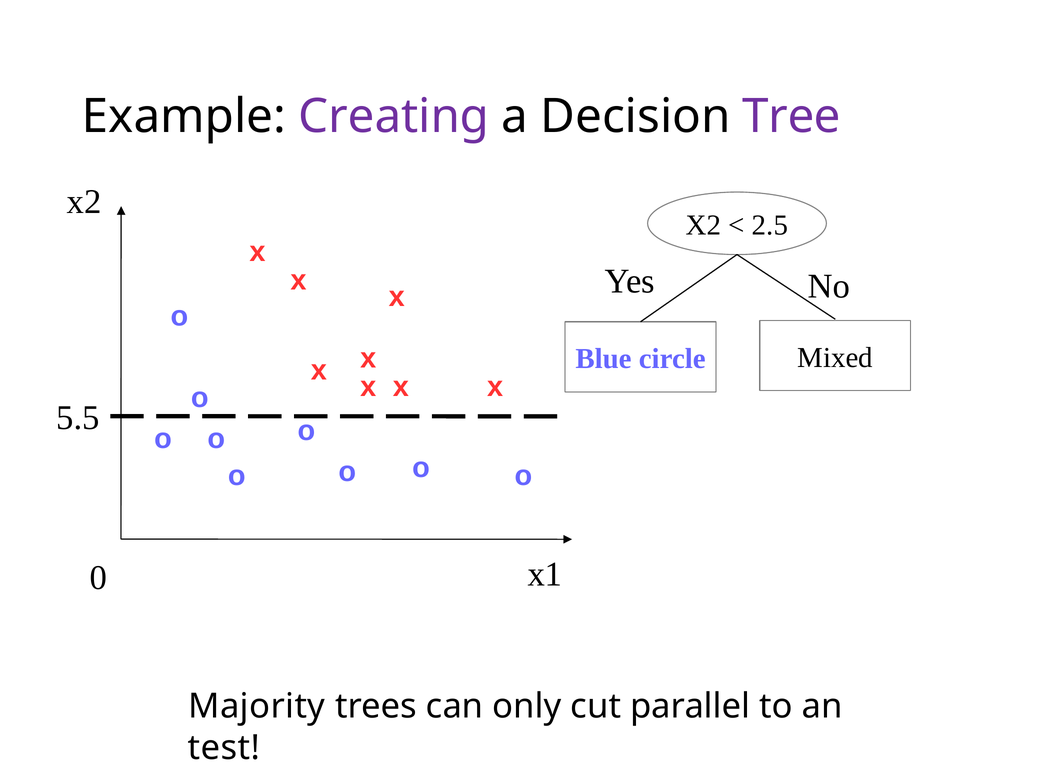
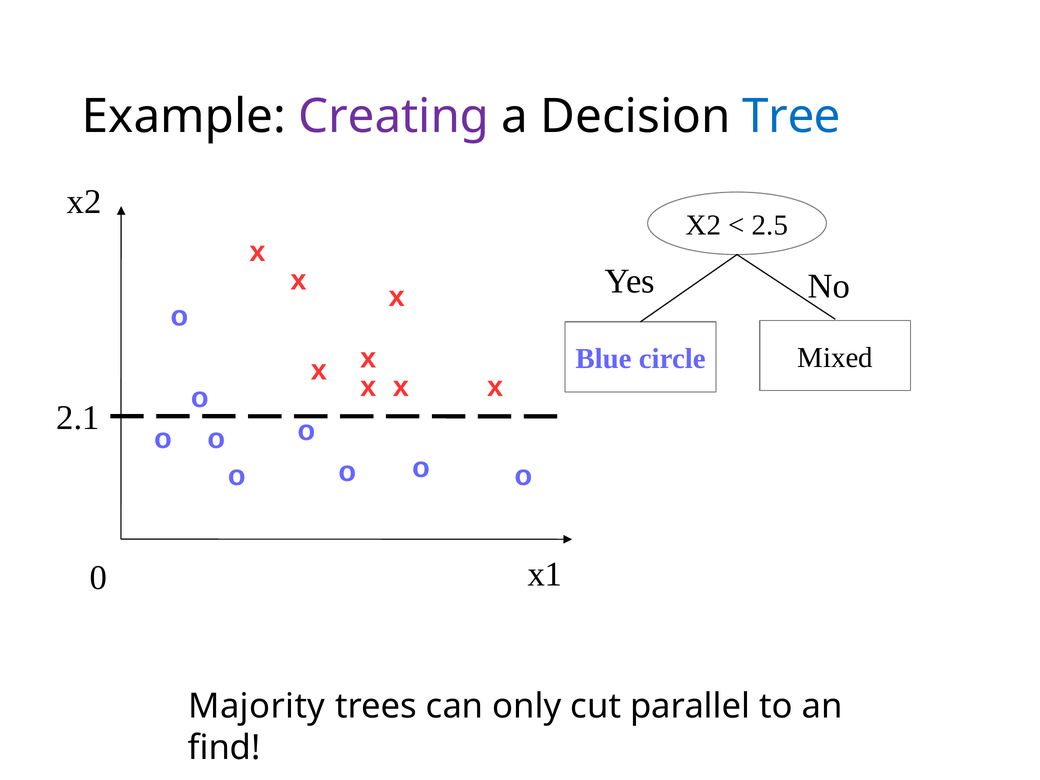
Tree colour: purple -> blue
5.5: 5.5 -> 2.1
test: test -> find
